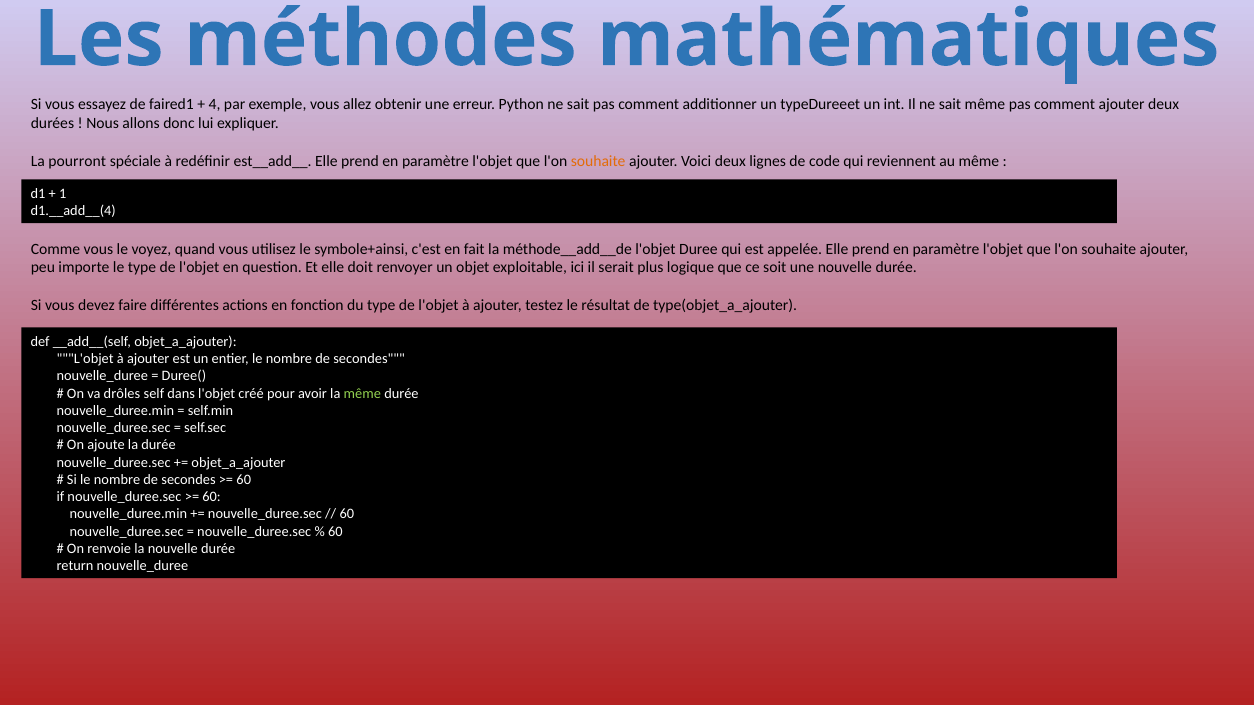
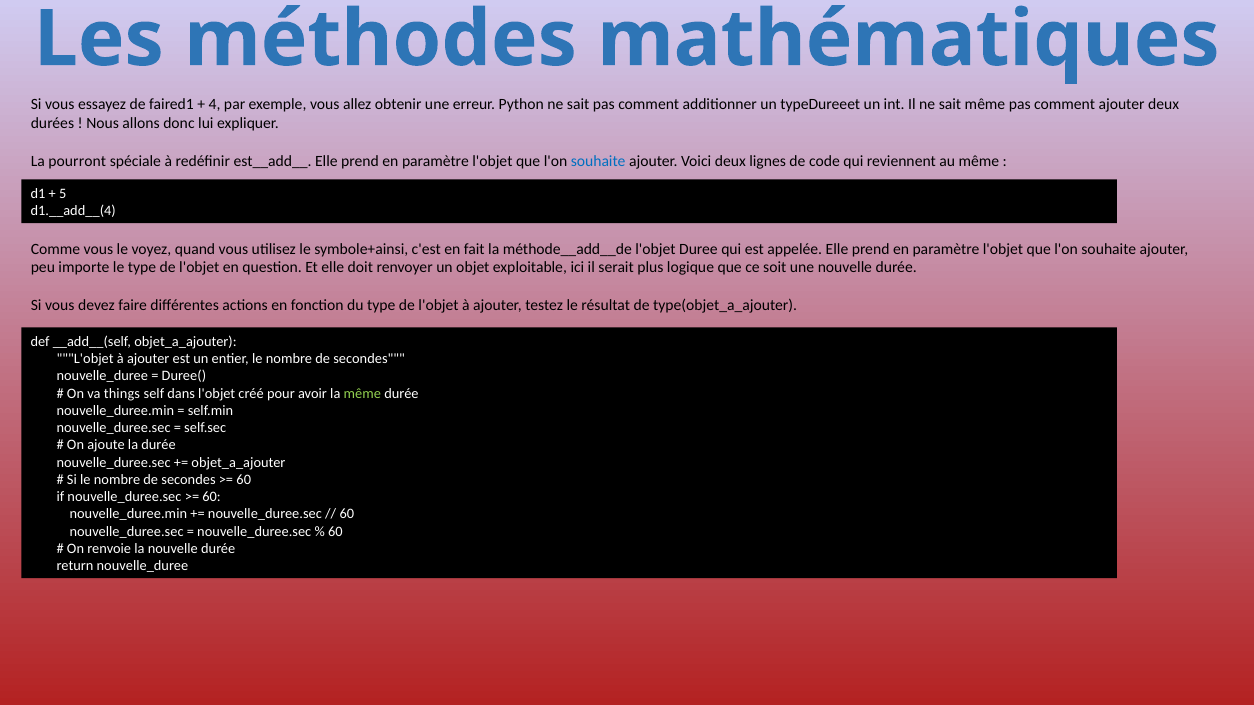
souhaite at (598, 161) colour: orange -> blue
1: 1 -> 5
drôles: drôles -> things
